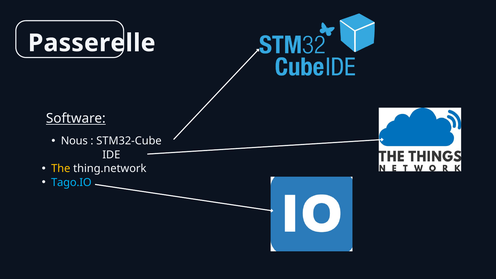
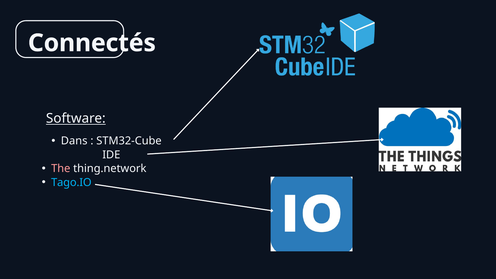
Passerelle: Passerelle -> Connectés
Nous: Nous -> Dans
The colour: yellow -> pink
